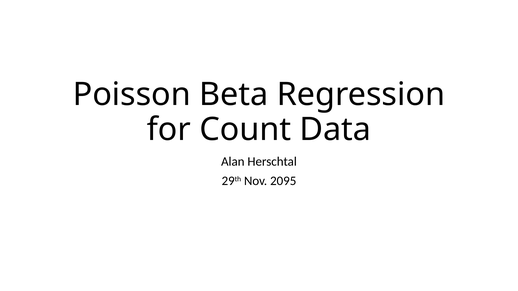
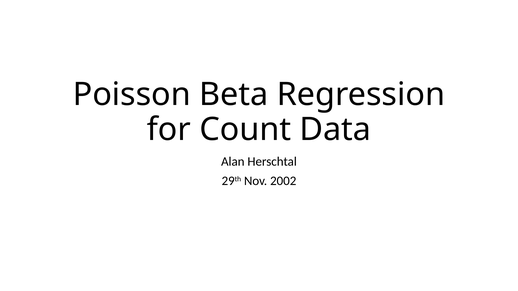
2095: 2095 -> 2002
